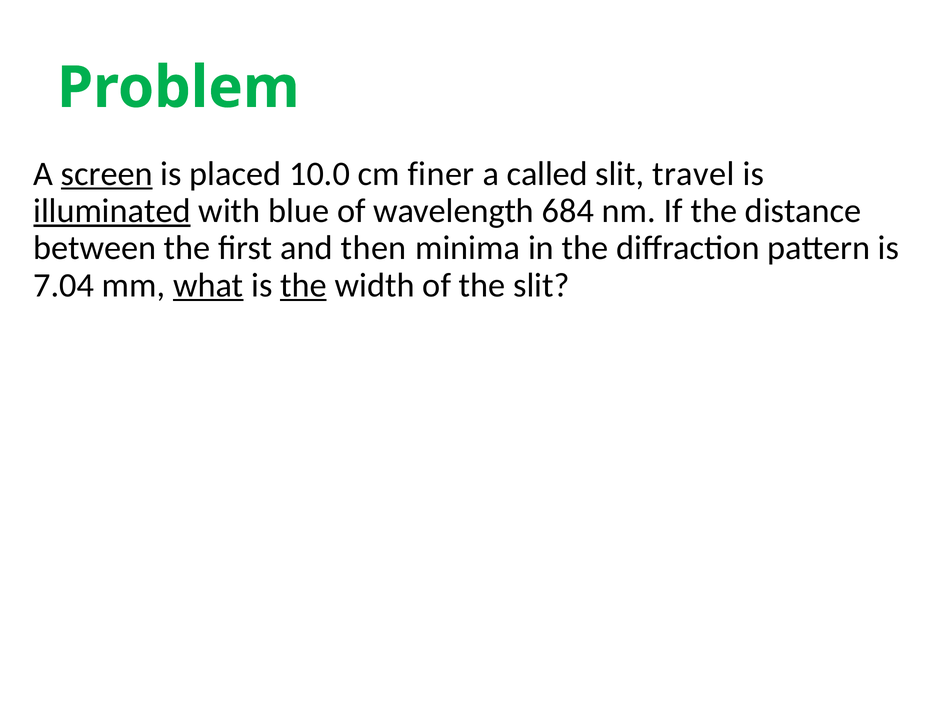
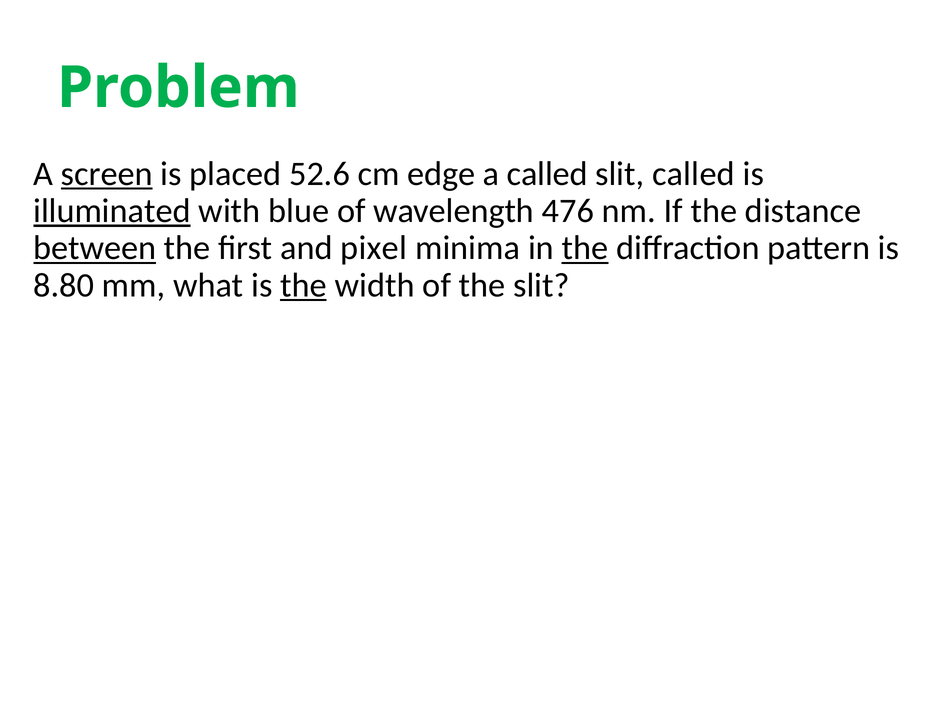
10.0: 10.0 -> 52.6
finer: finer -> edge
slit travel: travel -> called
684: 684 -> 476
between underline: none -> present
then: then -> pixel
the at (585, 248) underline: none -> present
7.04: 7.04 -> 8.80
what underline: present -> none
